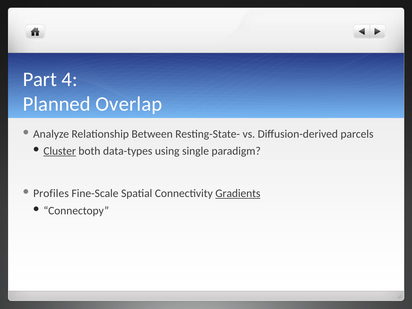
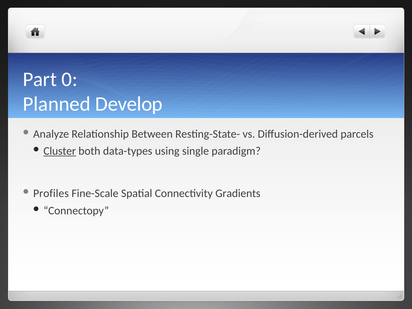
4: 4 -> 0
Overlap: Overlap -> Develop
Gradients underline: present -> none
